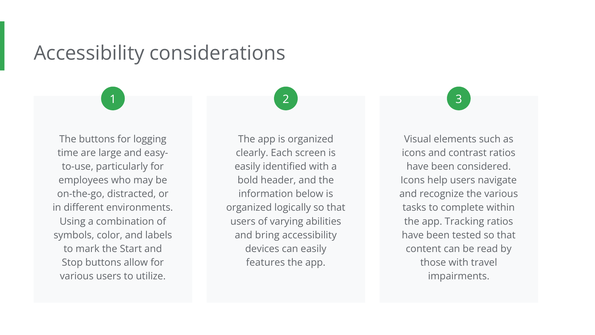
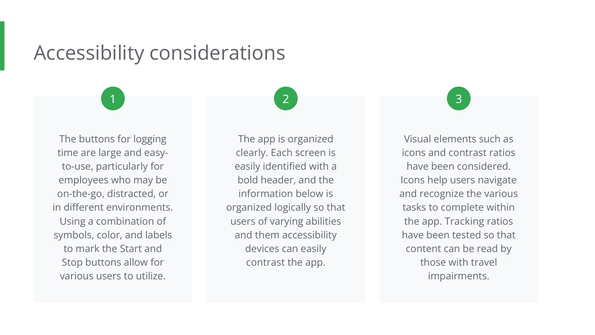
bring: bring -> them
features at (265, 262): features -> contrast
